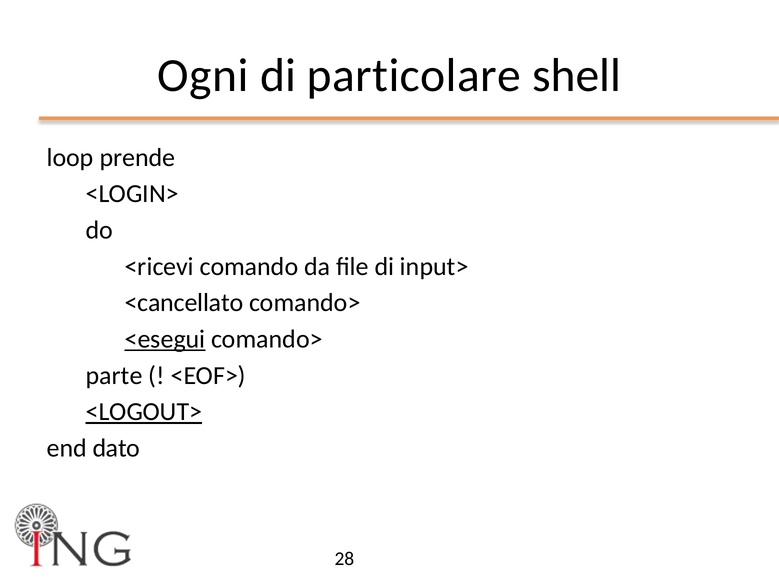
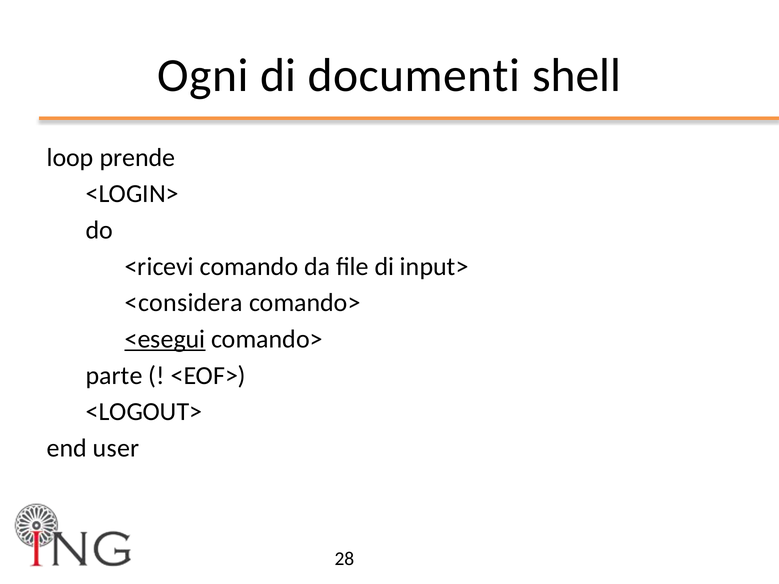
particolare: particolare -> documenti
<cancellato: <cancellato -> <considera
<LOGOUT> underline: present -> none
dato: dato -> user
